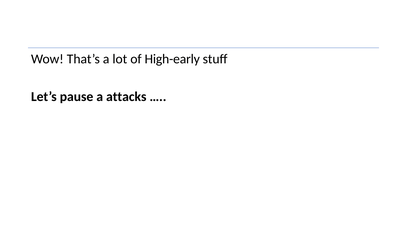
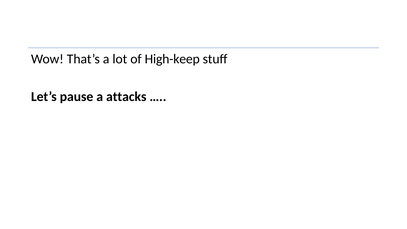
High-early: High-early -> High-keep
